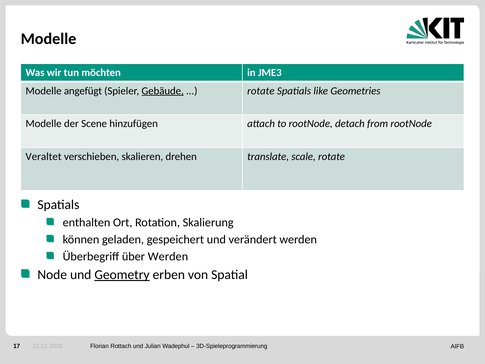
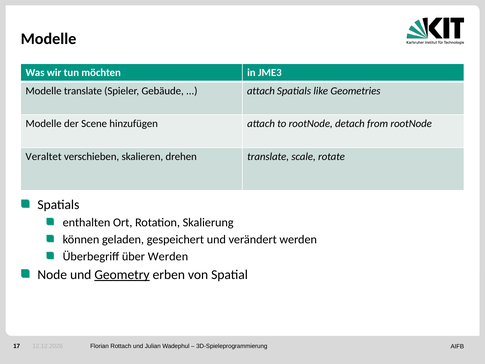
Modelle angefügt: angefügt -> translate
Gebäude underline: present -> none
rotate at (261, 91): rotate -> attach
